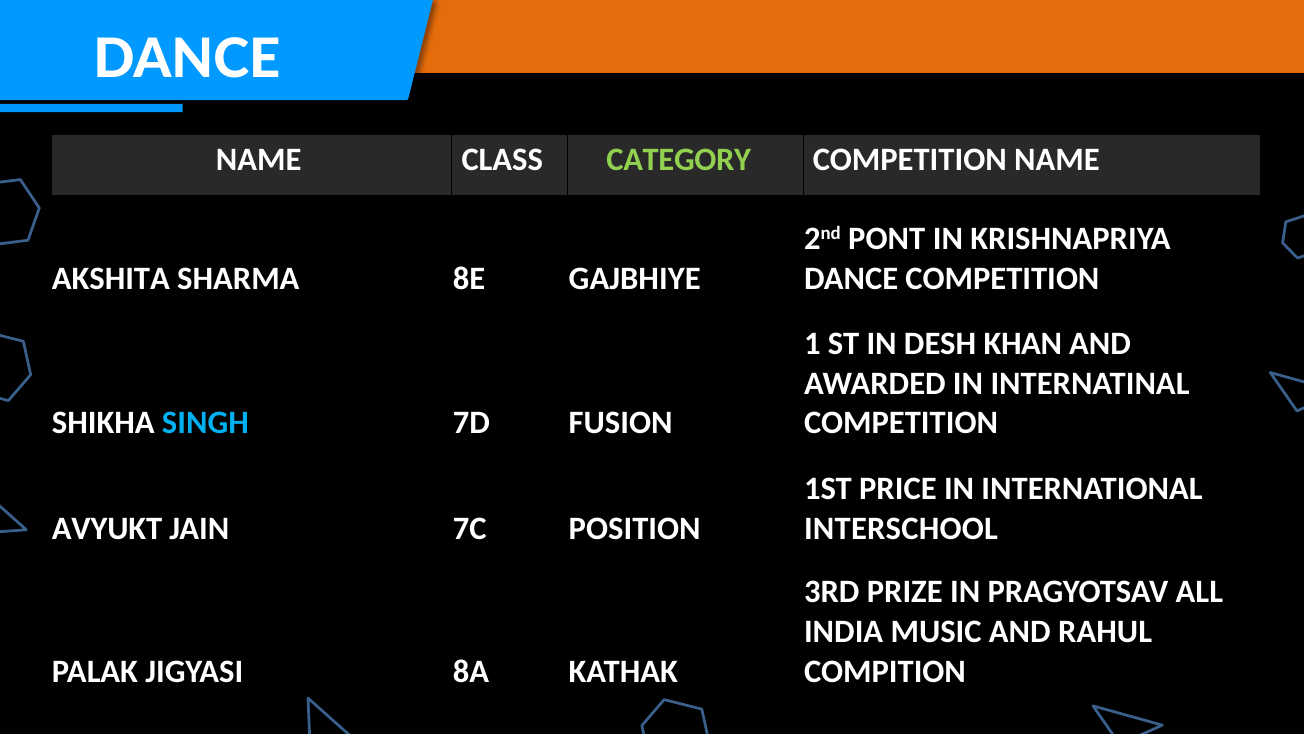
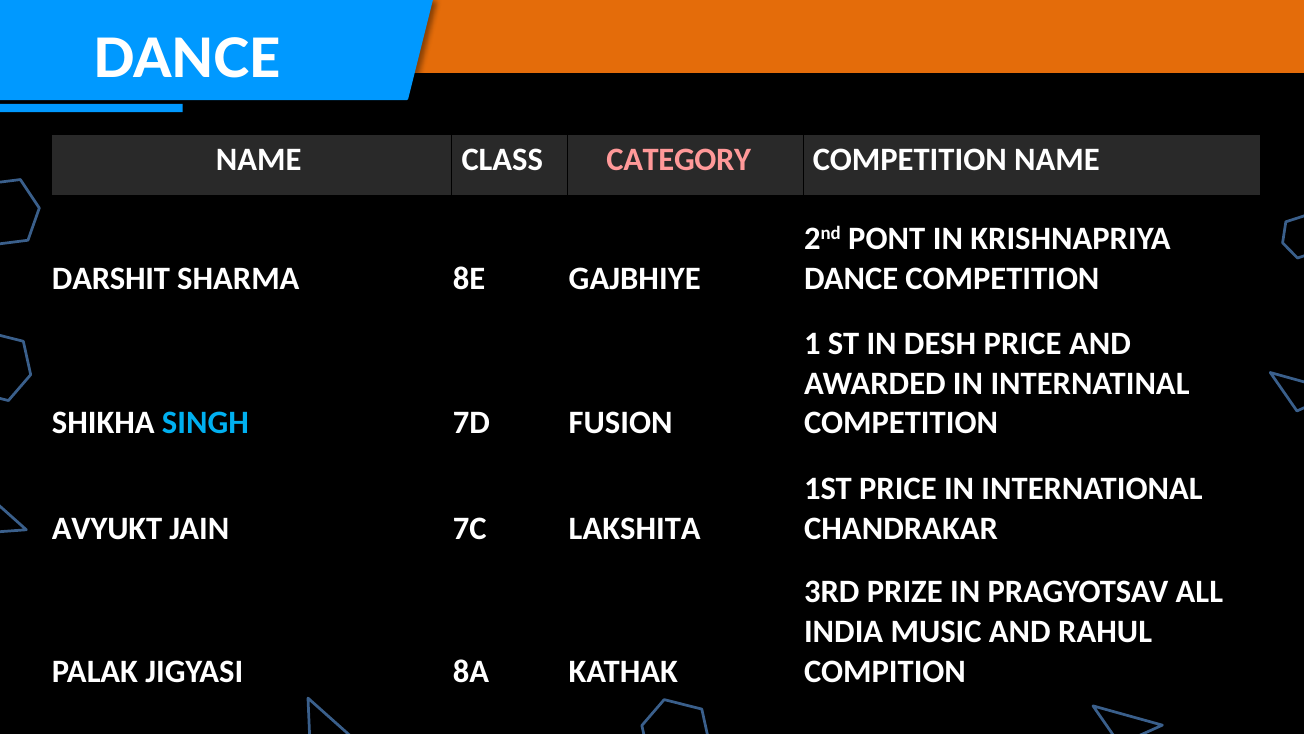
CATEGORY colour: light green -> pink
AKSHITA: AKSHITA -> DARSHIT
DESH KHAN: KHAN -> PRICE
POSITION: POSITION -> LAKSHITA
INTERSCHOOL: INTERSCHOOL -> CHANDRAKAR
